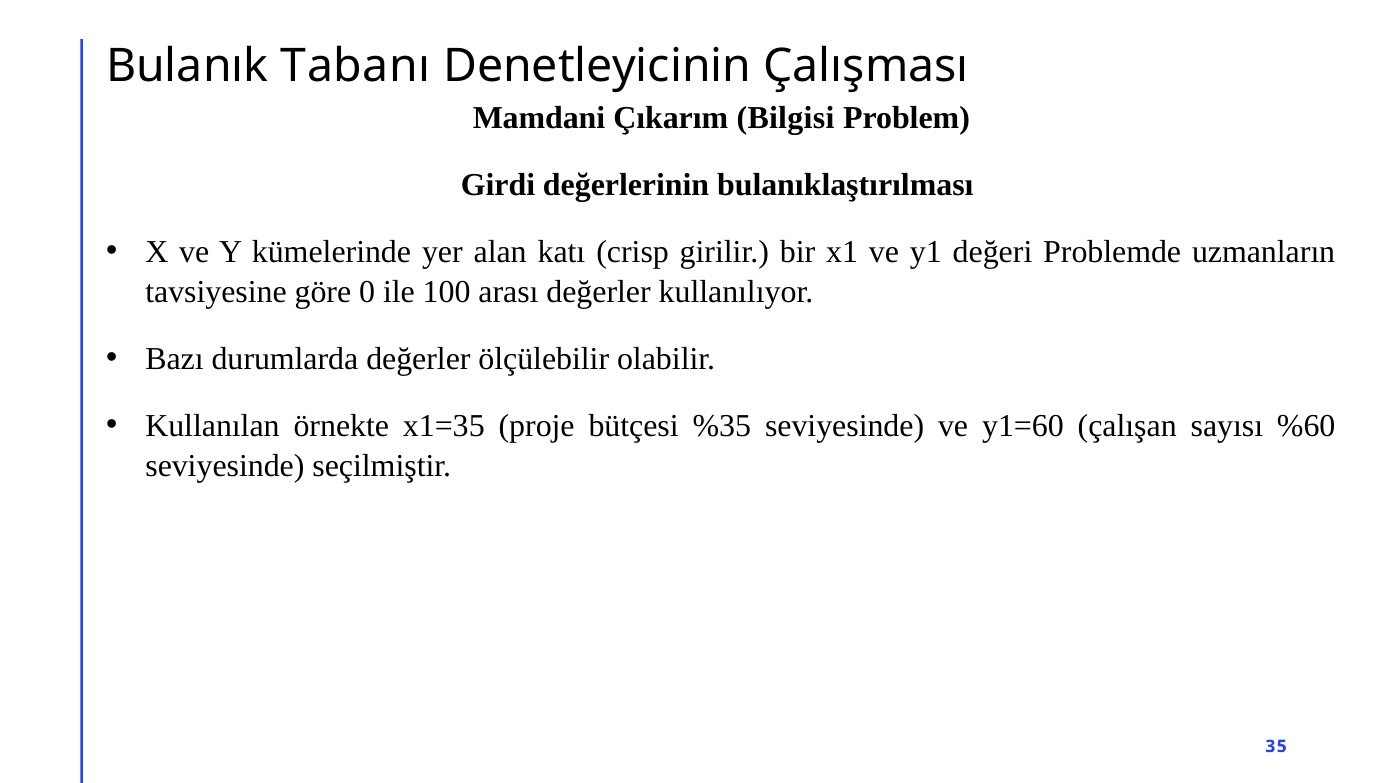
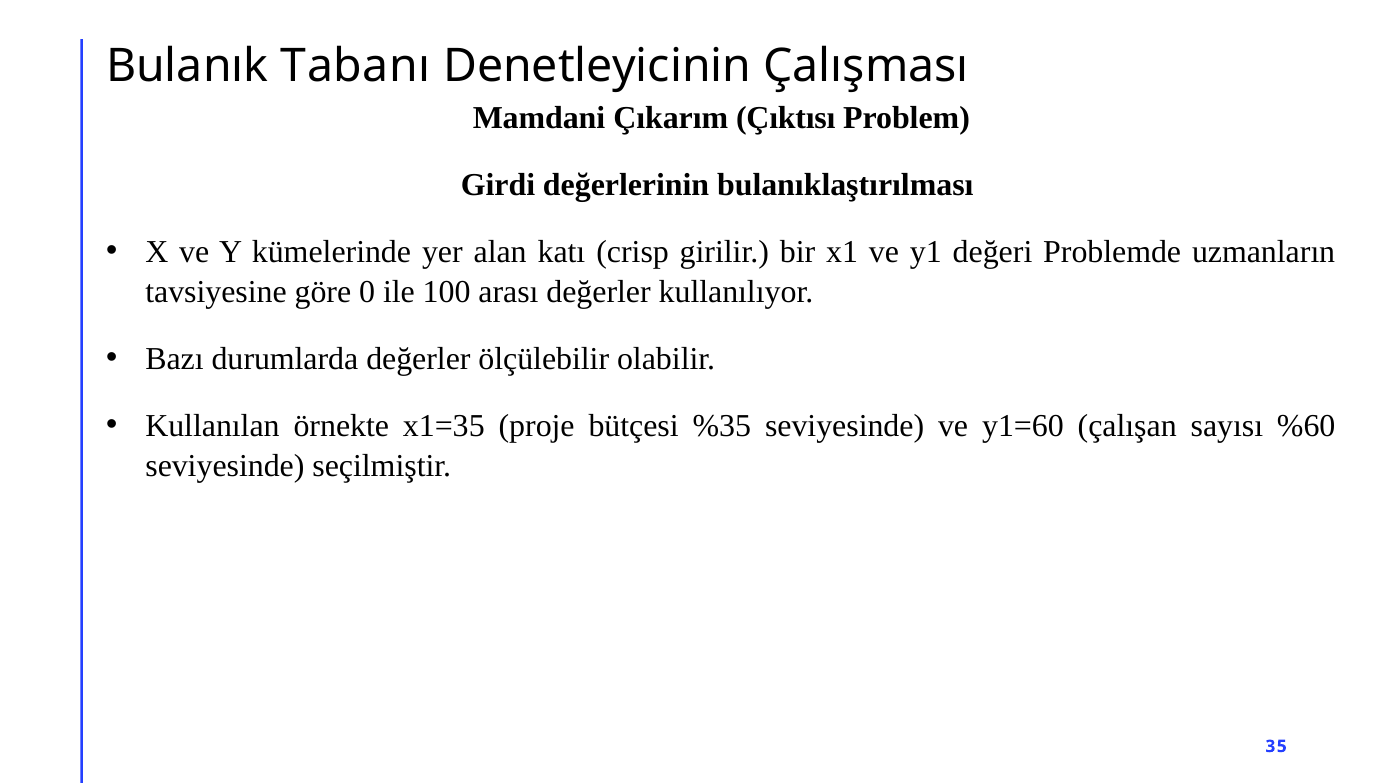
Bilgisi: Bilgisi -> Çıktısı
